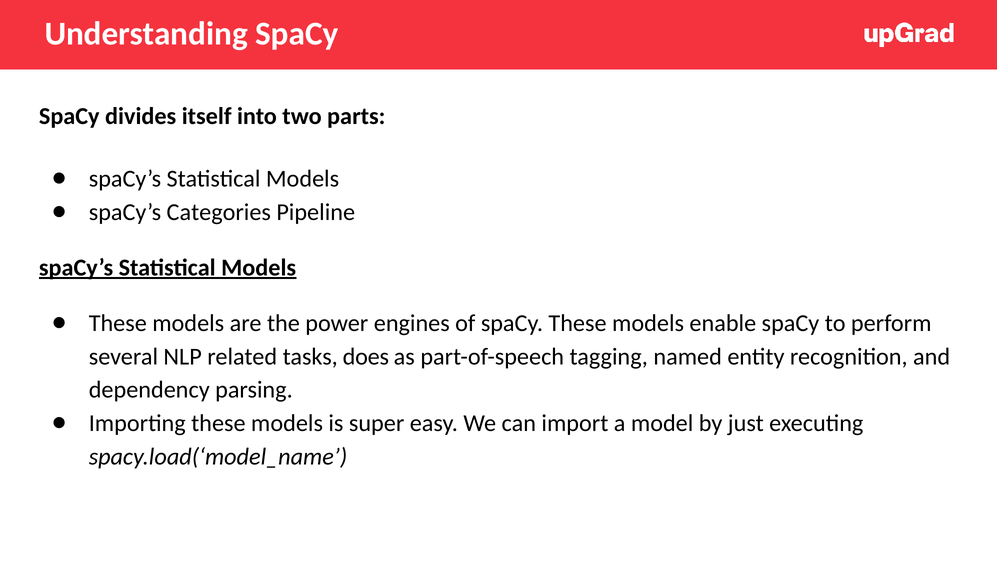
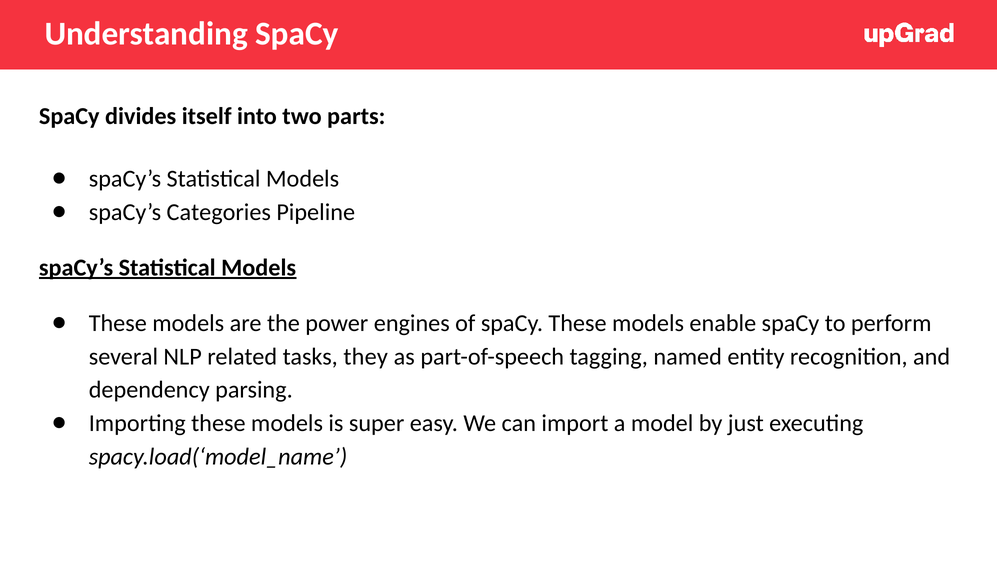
does: does -> they
